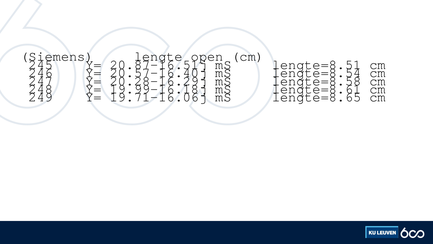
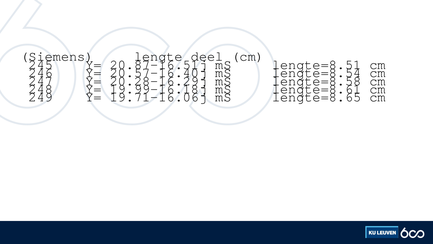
open: open -> deel
